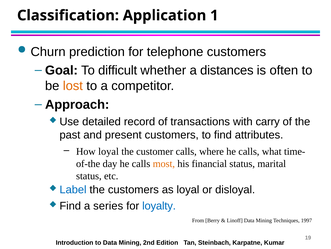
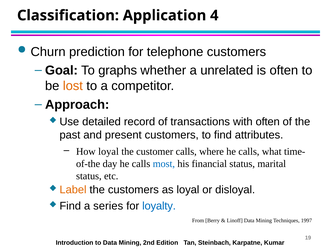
1: 1 -> 4
difficult: difficult -> graphs
distances: distances -> unrelated
with carry: carry -> often
most colour: orange -> blue
Label colour: blue -> orange
